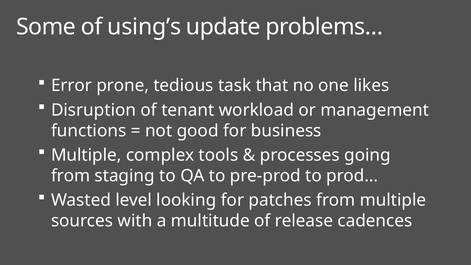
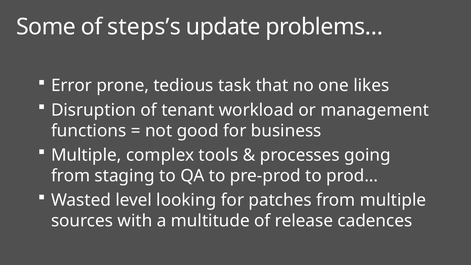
using’s: using’s -> steps’s
